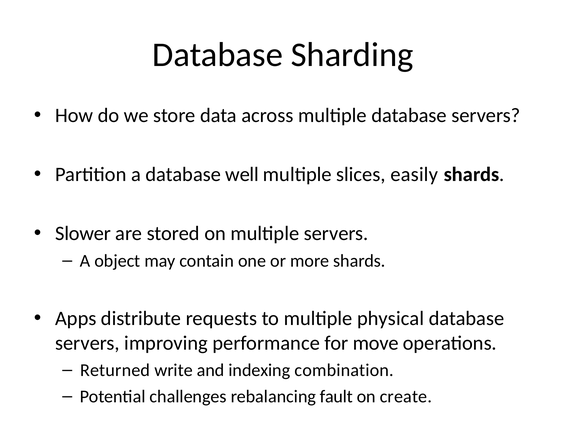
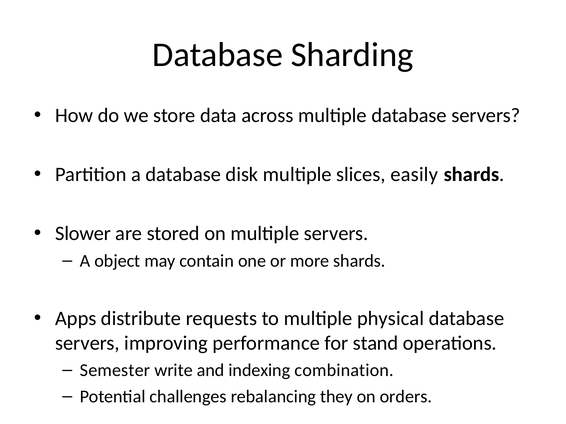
well: well -> disk
move: move -> stand
Returned: Returned -> Semester
fault: fault -> they
create: create -> orders
